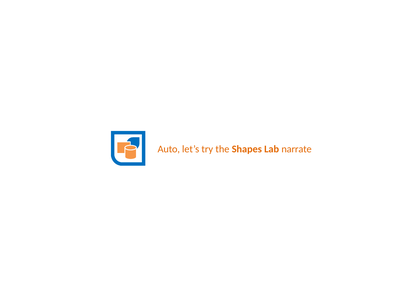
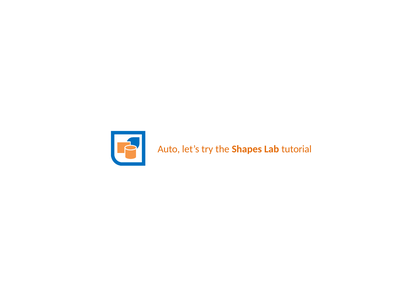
narrate: narrate -> tutorial
